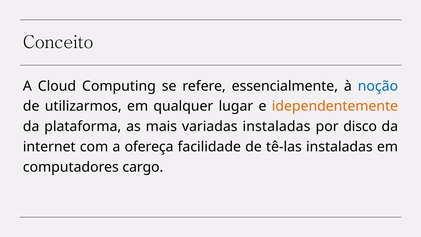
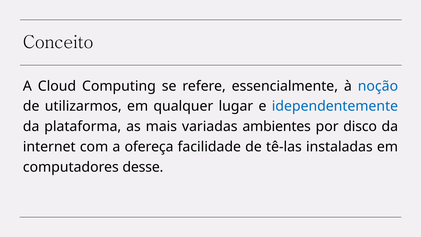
idependentemente colour: orange -> blue
variadas instaladas: instaladas -> ambientes
cargo: cargo -> desse
